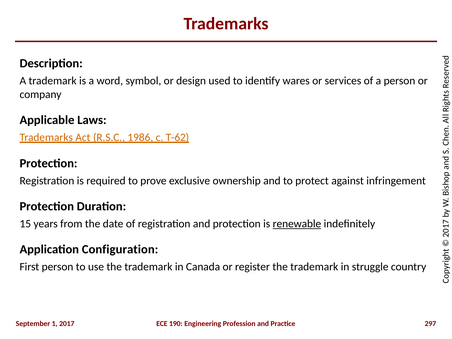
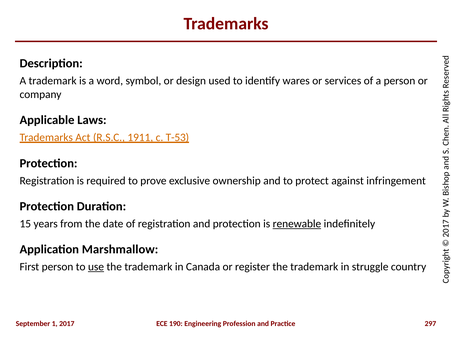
1986: 1986 -> 1911
T-62: T-62 -> T-53
Configuration: Configuration -> Marshmallow
use underline: none -> present
